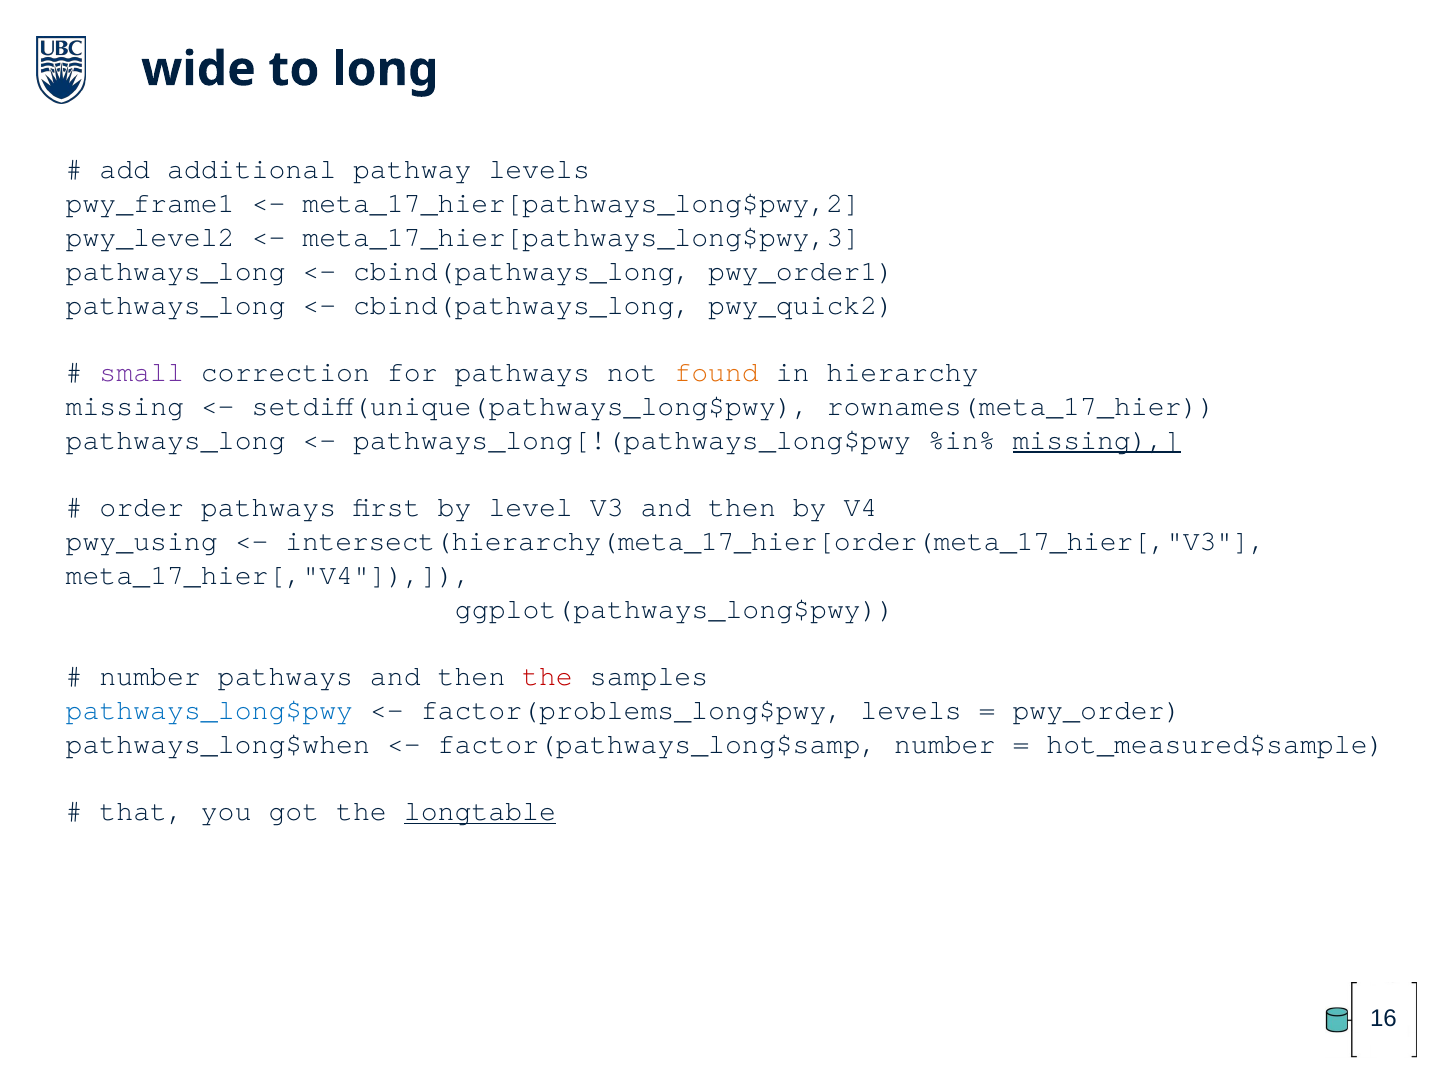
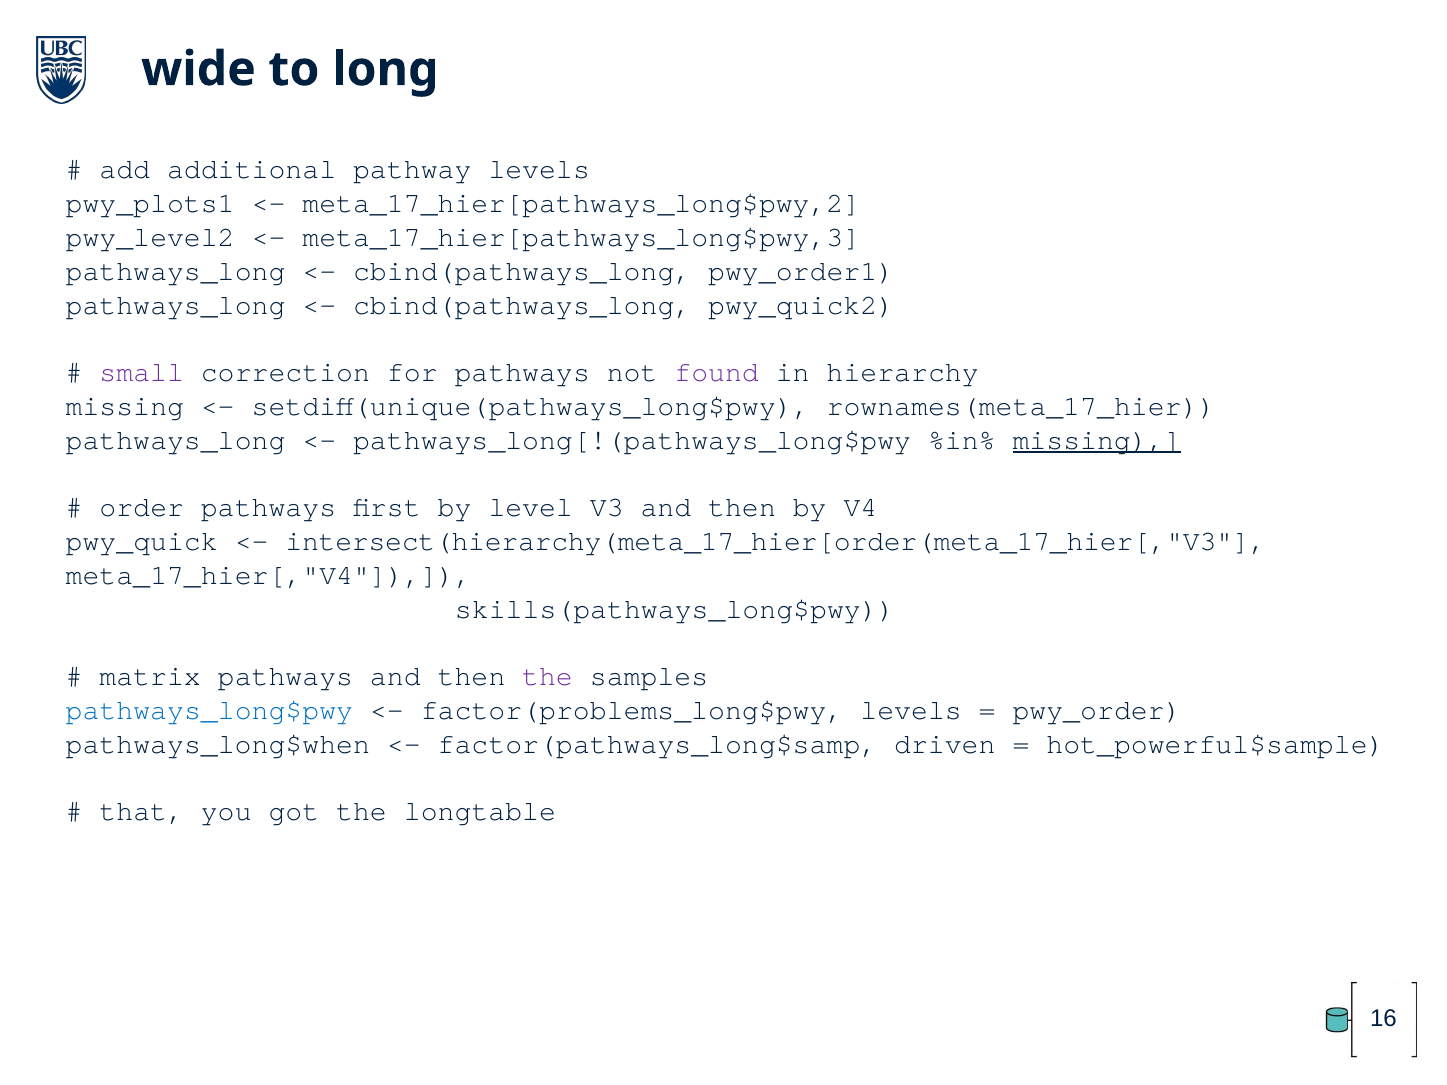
pwy_frame1: pwy_frame1 -> pwy_plots1
found colour: orange -> purple
pwy_using: pwy_using -> pwy_quick
ggplot(pathways_long$pwy: ggplot(pathways_long$pwy -> skills(pathways_long$pwy
number at (150, 676): number -> matrix
the at (548, 676) colour: red -> purple
factor(pathways_long$samp number: number -> driven
hot_measured$sample: hot_measured$sample -> hot_powerful$sample
longtable underline: present -> none
